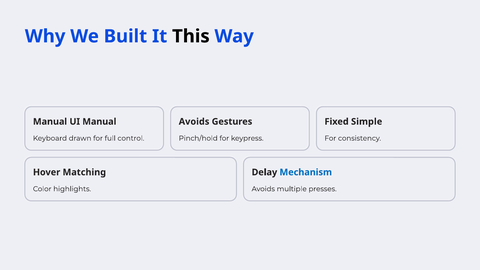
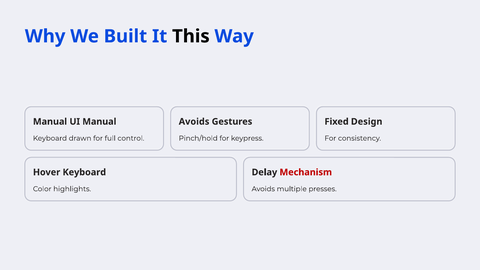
Simple: Simple -> Design
Hover Matching: Matching -> Keyboard
Mechanism colour: blue -> red
